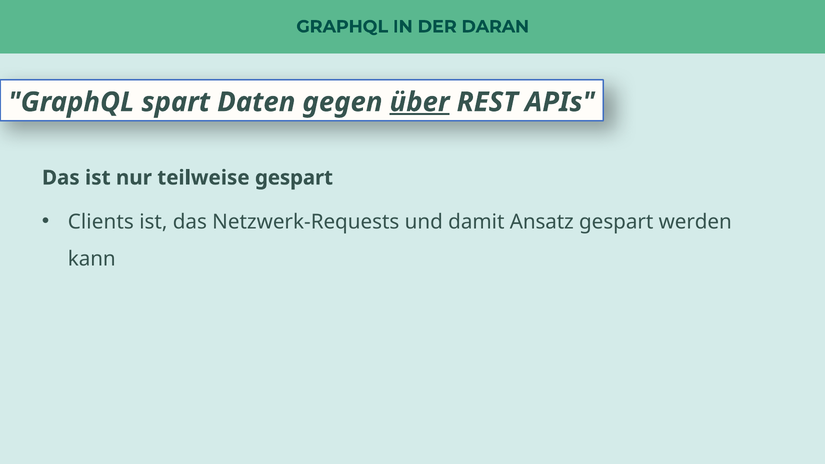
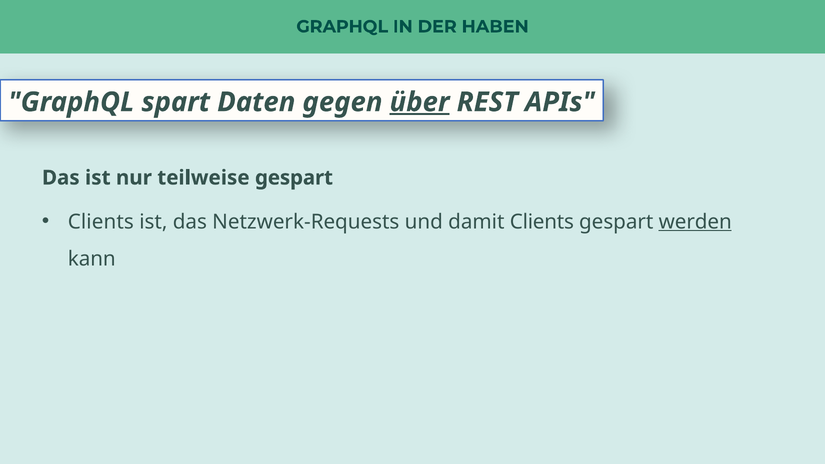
DARAN: DARAN -> HABEN
damit Ansatz: Ansatz -> Clients
werden underline: none -> present
